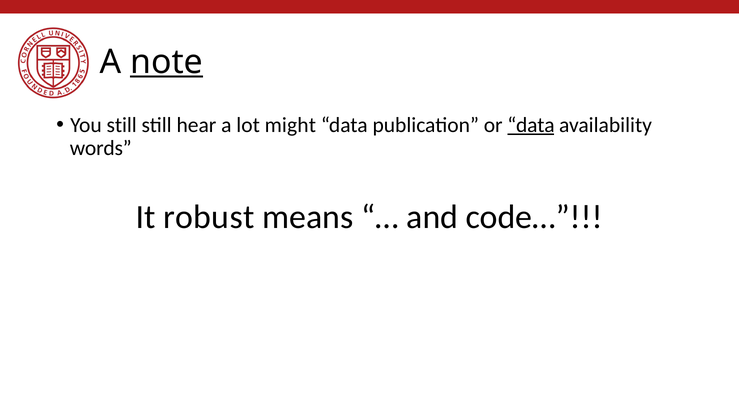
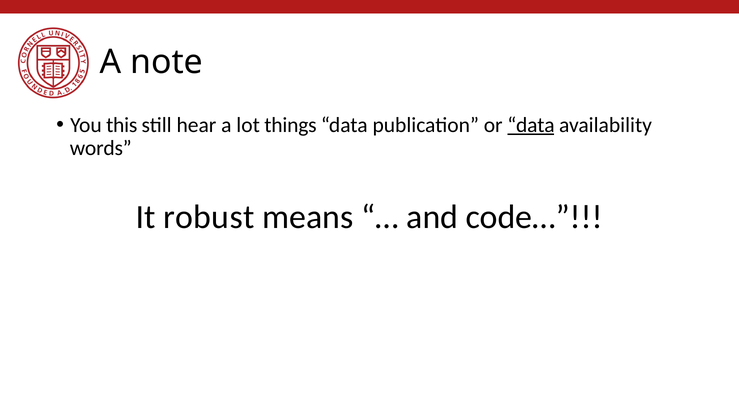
note underline: present -> none
You still: still -> this
might: might -> things
